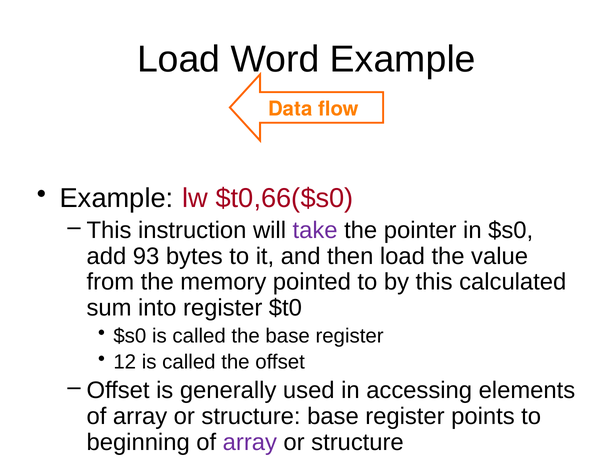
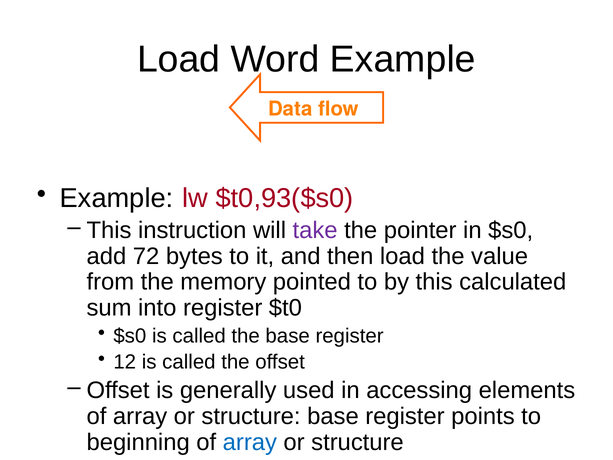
$t0,66($s0: $t0,66($s0 -> $t0,93($s0
93: 93 -> 72
array at (250, 442) colour: purple -> blue
